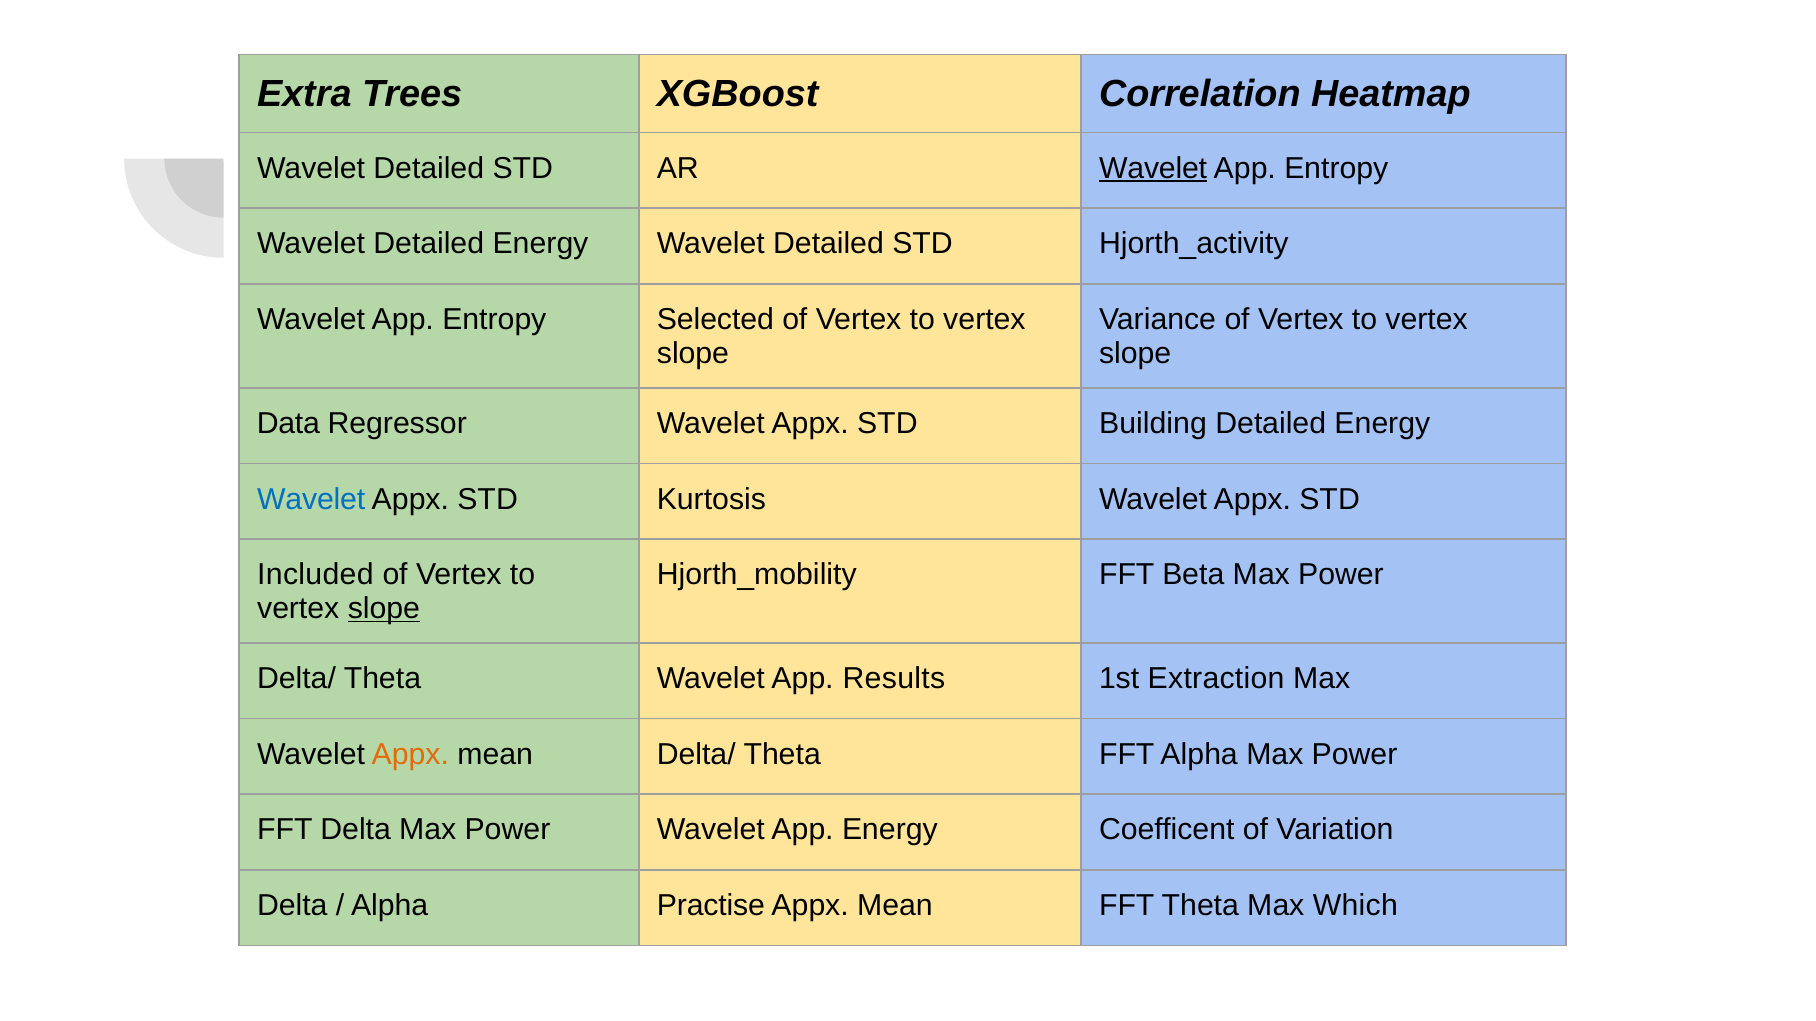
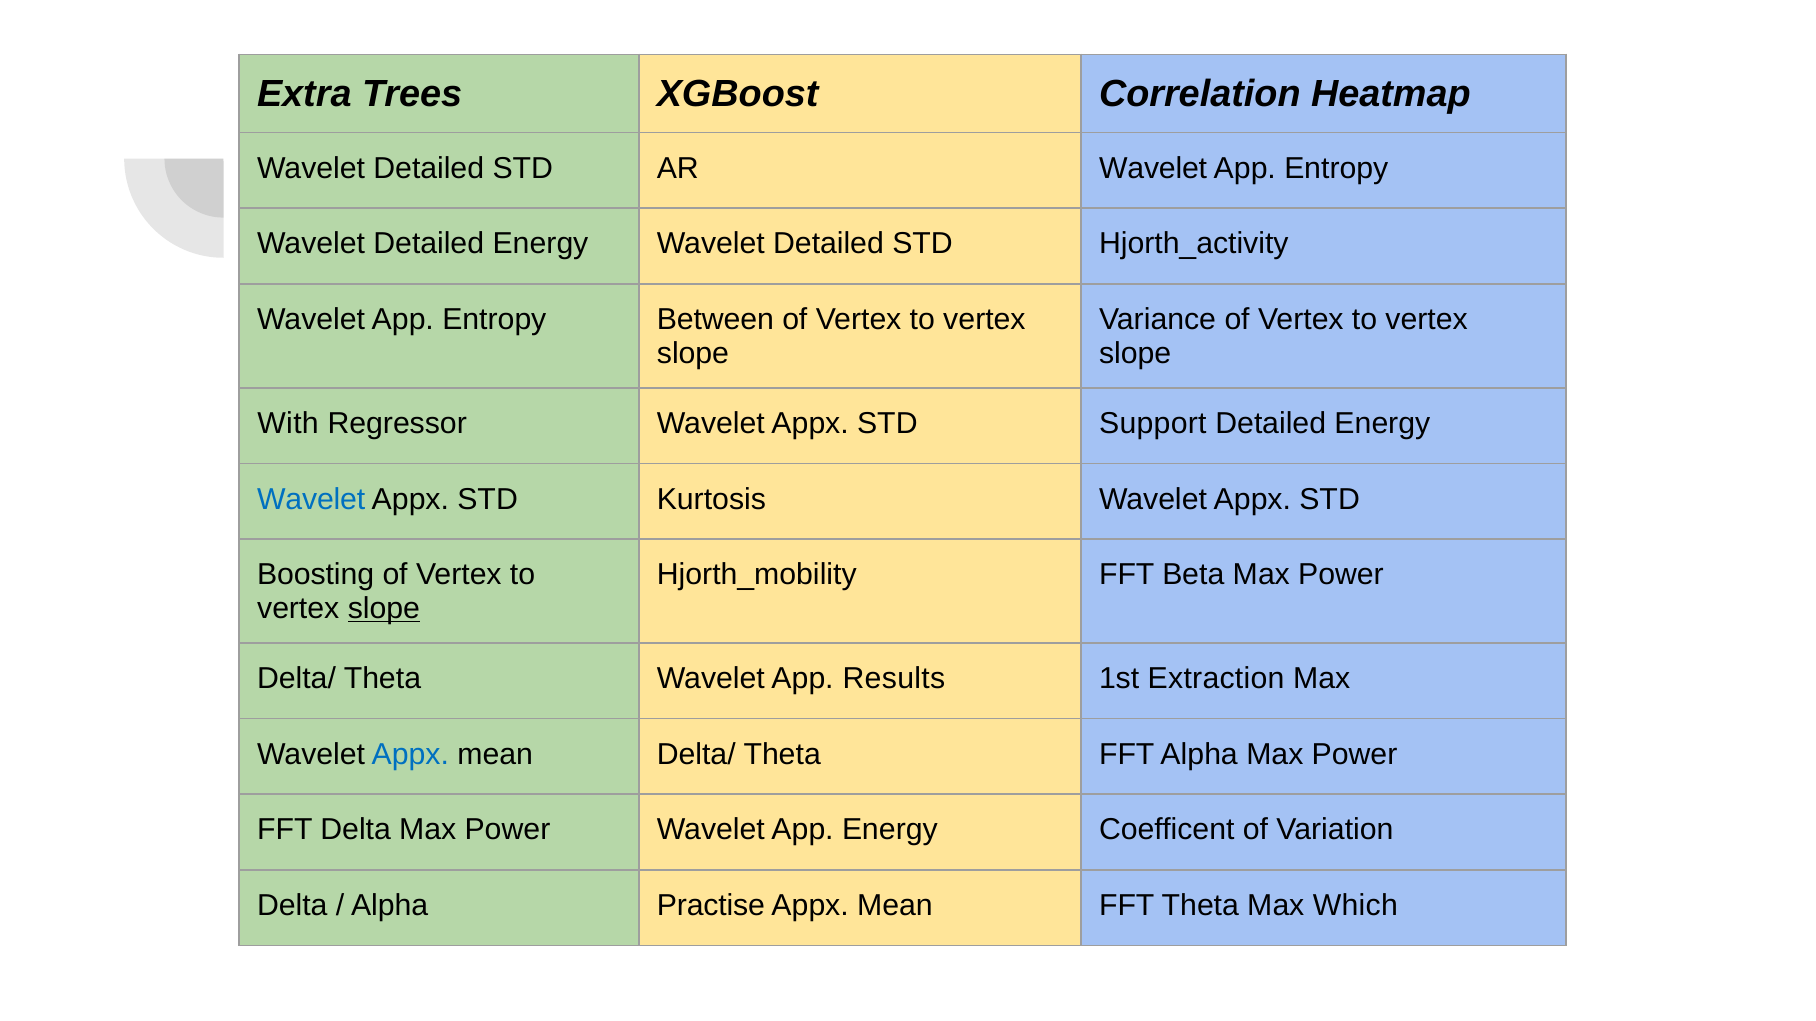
Wavelet at (1153, 168) underline: present -> none
Selected: Selected -> Between
Data: Data -> With
Building: Building -> Support
Included: Included -> Boosting
Appx at (410, 755) colour: orange -> blue
